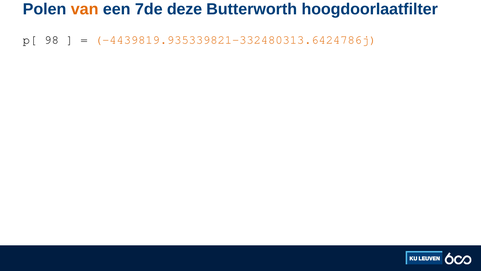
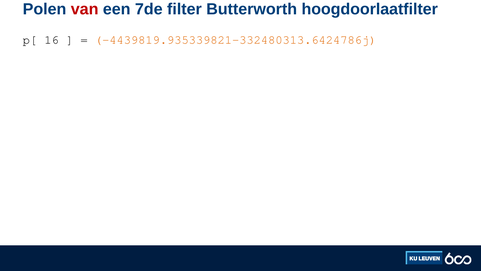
van colour: orange -> red
deze: deze -> filter
98: 98 -> 16
